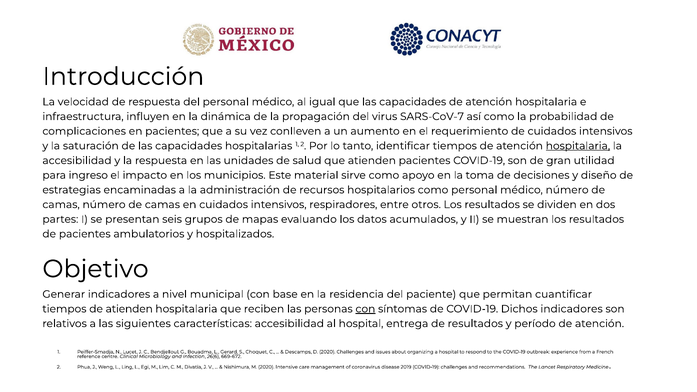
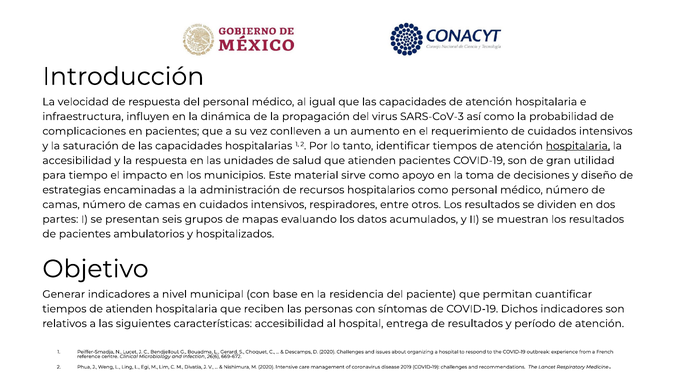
SARS-CoV-7: SARS-CoV-7 -> SARS-CoV-3
ingreso: ingreso -> tiempo
con at (365, 309) underline: present -> none
